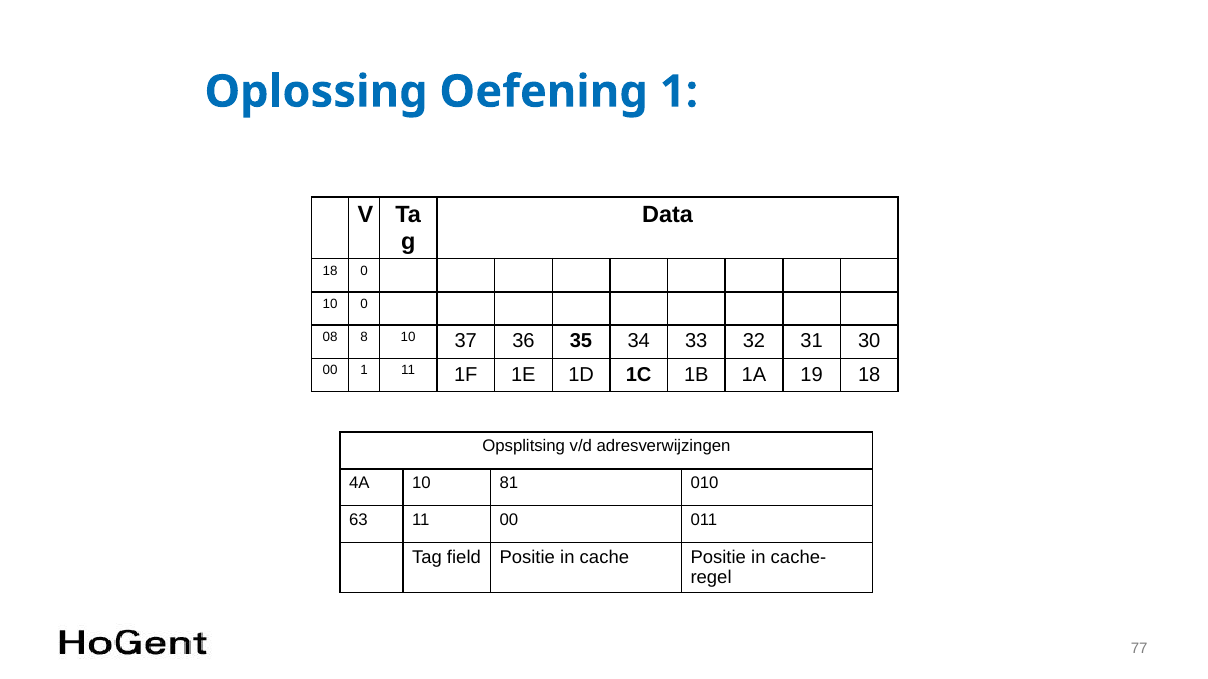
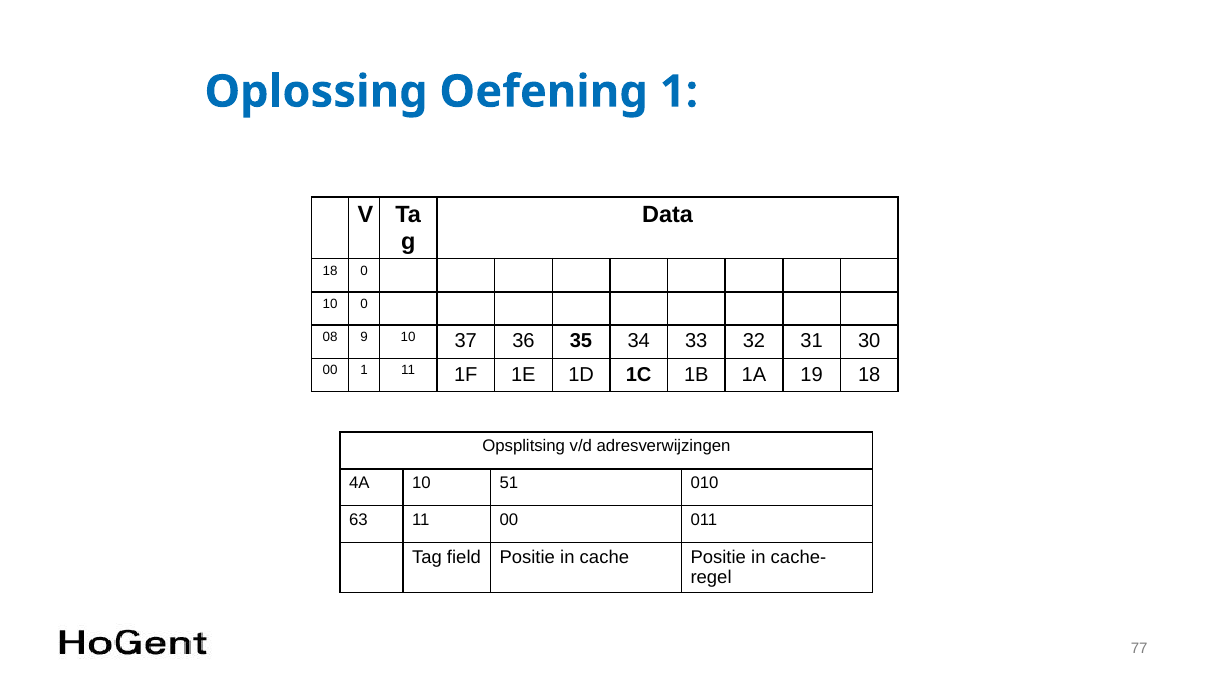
8: 8 -> 9
81: 81 -> 51
